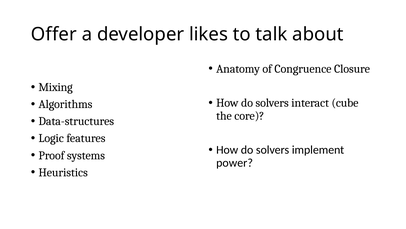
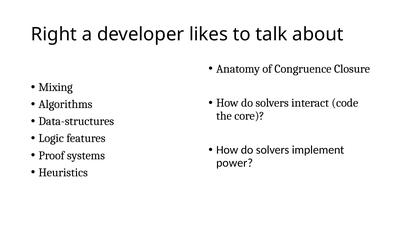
Offer: Offer -> Right
cube: cube -> code
